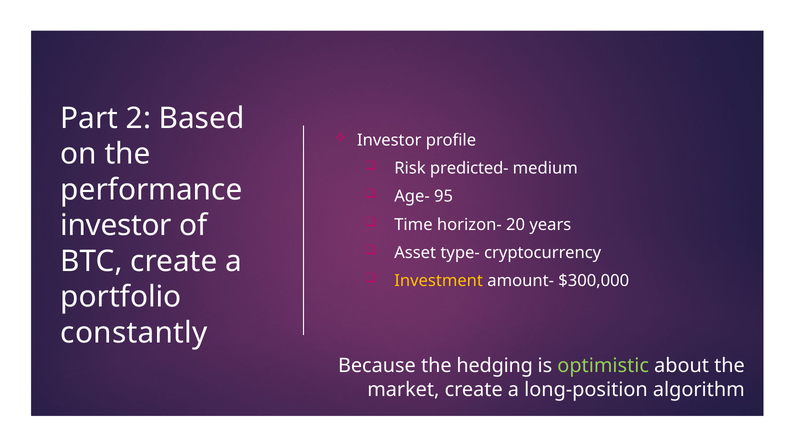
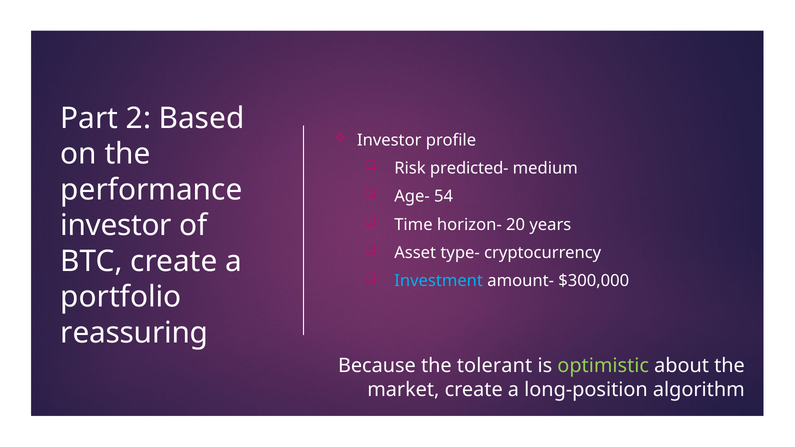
95: 95 -> 54
Investment colour: yellow -> light blue
constantly: constantly -> reassuring
hedging: hedging -> tolerant
